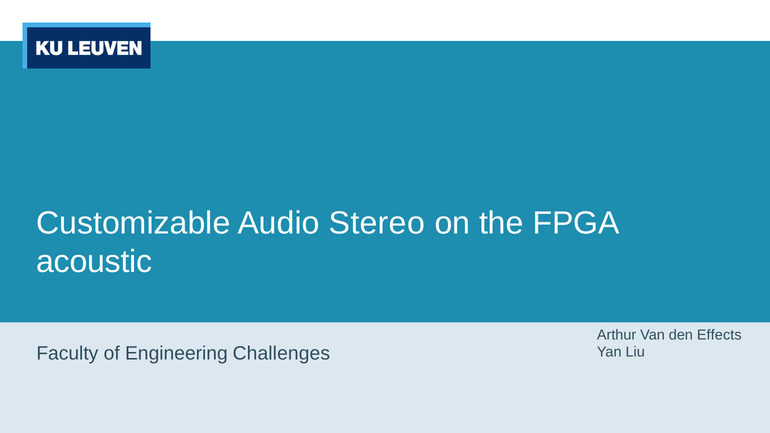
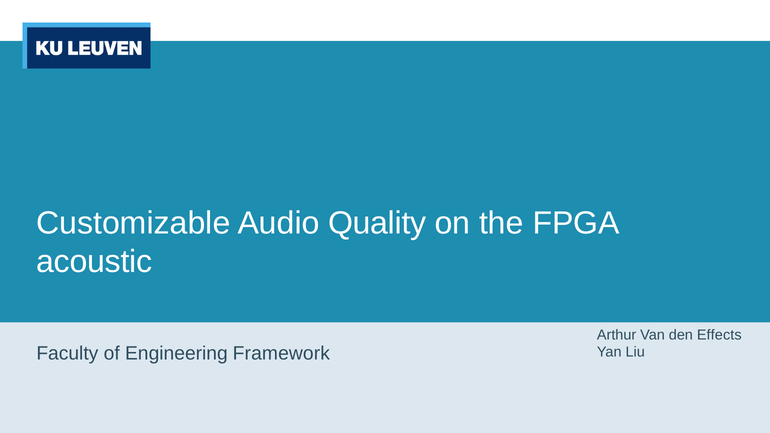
Stereo: Stereo -> Quality
Challenges: Challenges -> Framework
